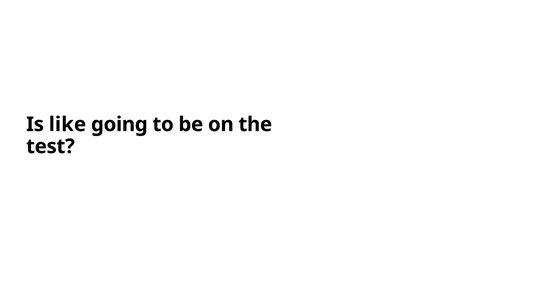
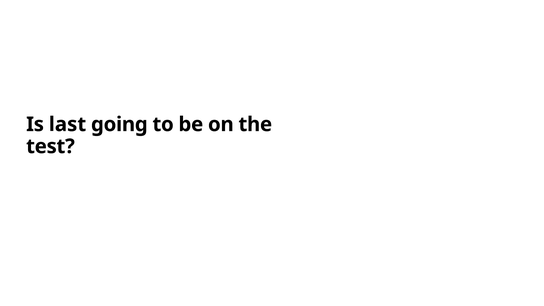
like: like -> last
